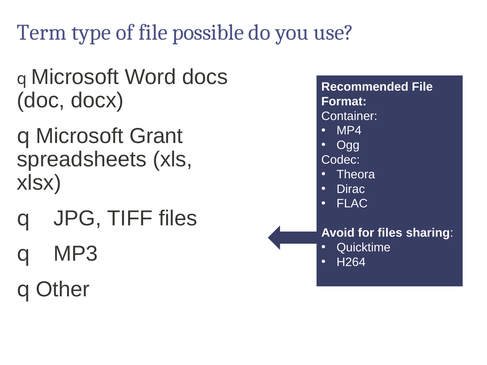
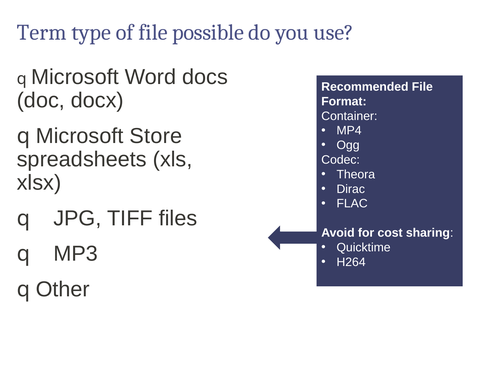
Grant: Grant -> Store
for files: files -> cost
